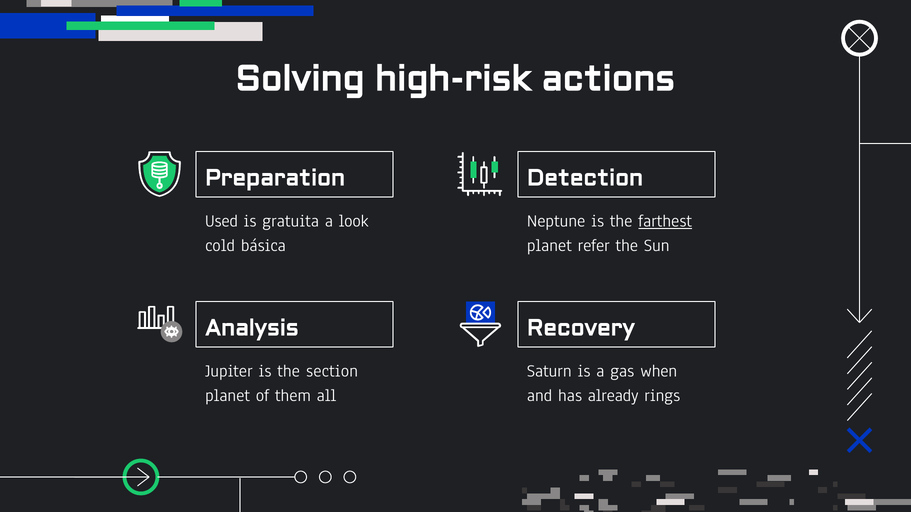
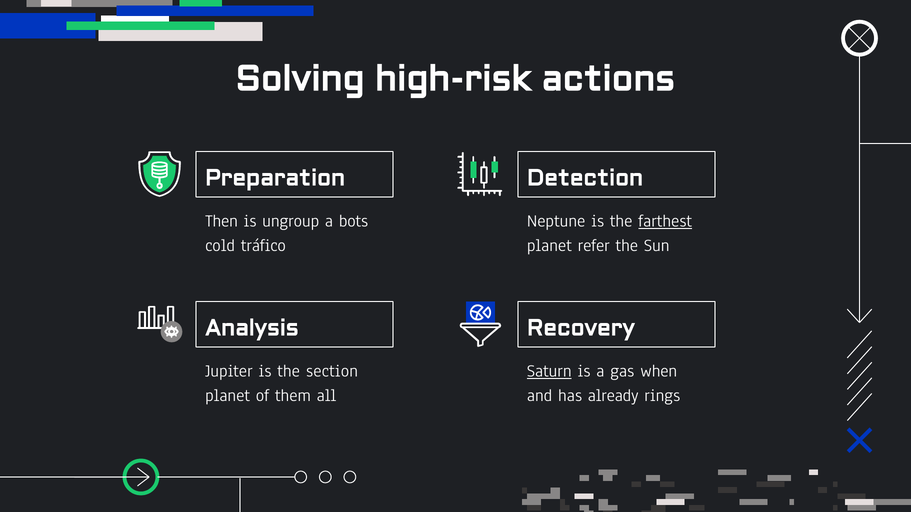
Used: Used -> Then
gratuita: gratuita -> ungroup
look: look -> bots
básica: básica -> tráfico
Saturn underline: none -> present
